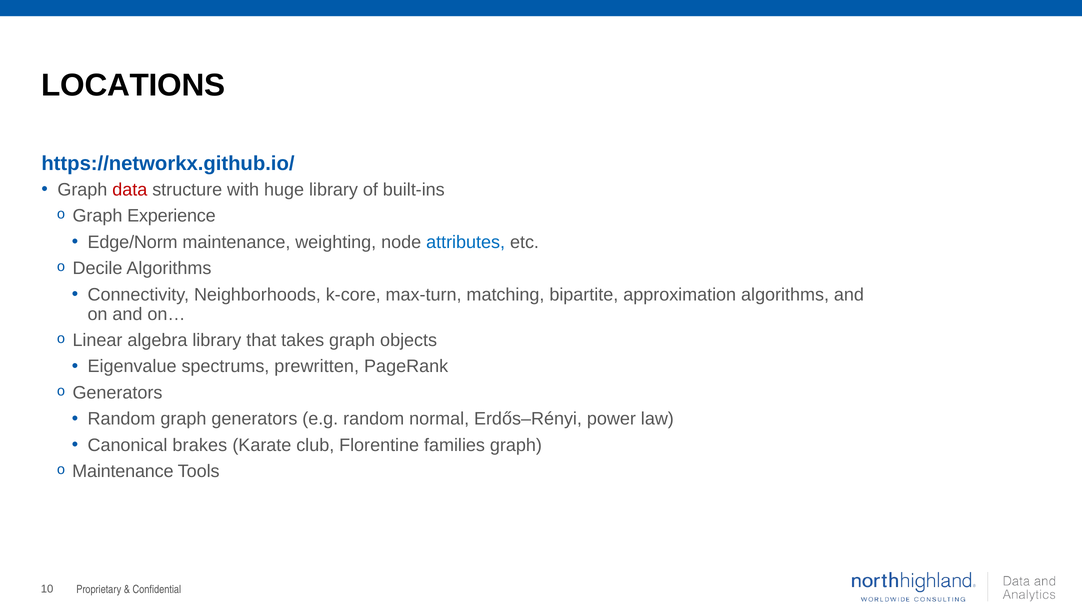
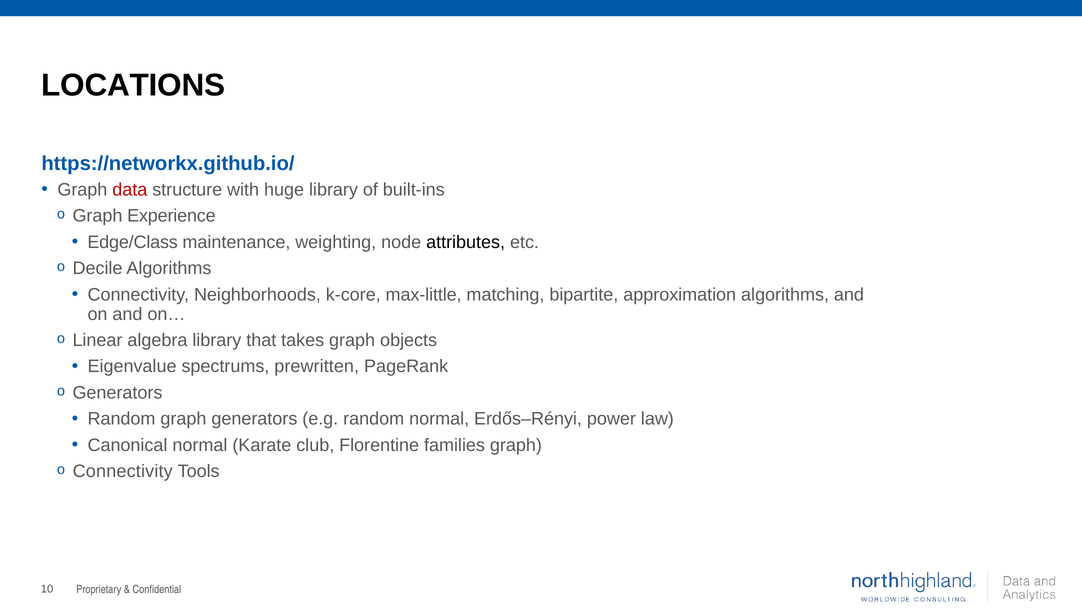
Edge/Norm: Edge/Norm -> Edge/Class
attributes colour: blue -> black
max-turn: max-turn -> max-little
Canonical brakes: brakes -> normal
Maintenance at (123, 471): Maintenance -> Connectivity
